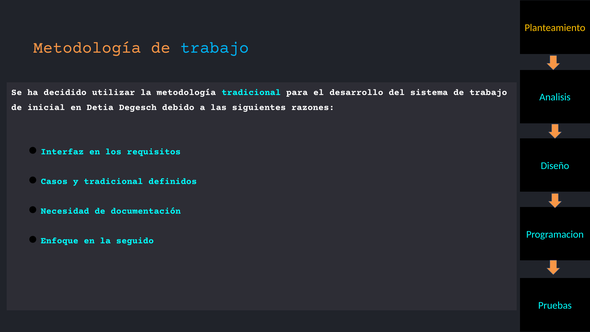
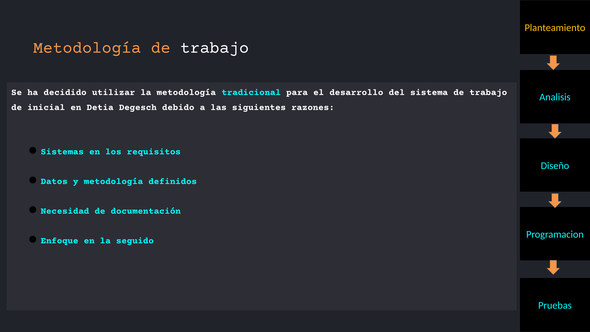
trabajo at (215, 48) colour: light blue -> white
Interfaz: Interfaz -> Sistemas
Casos: Casos -> Datos
y tradicional: tradicional -> metodología
